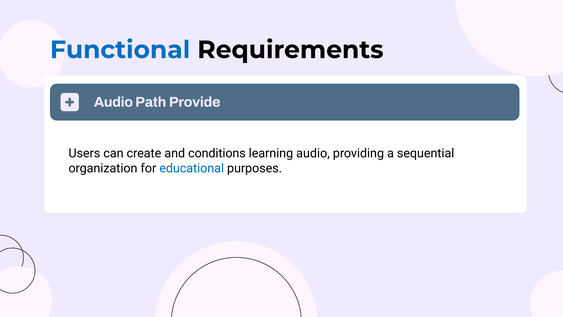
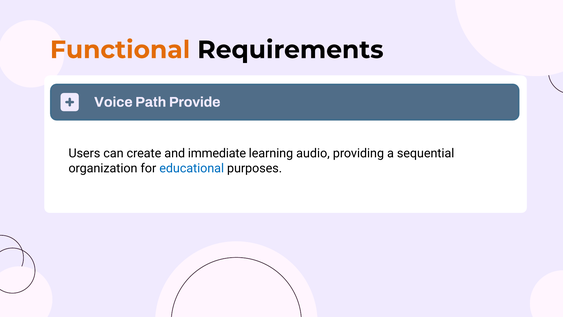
Functional colour: blue -> orange
Audio at (113, 102): Audio -> Voice
conditions: conditions -> immediate
